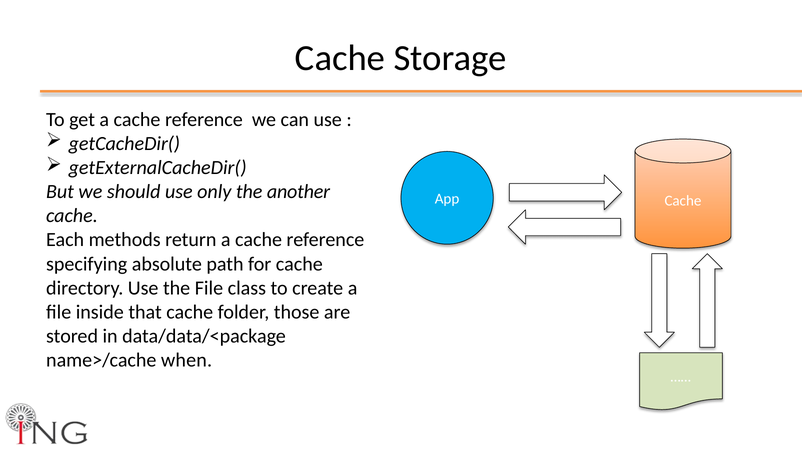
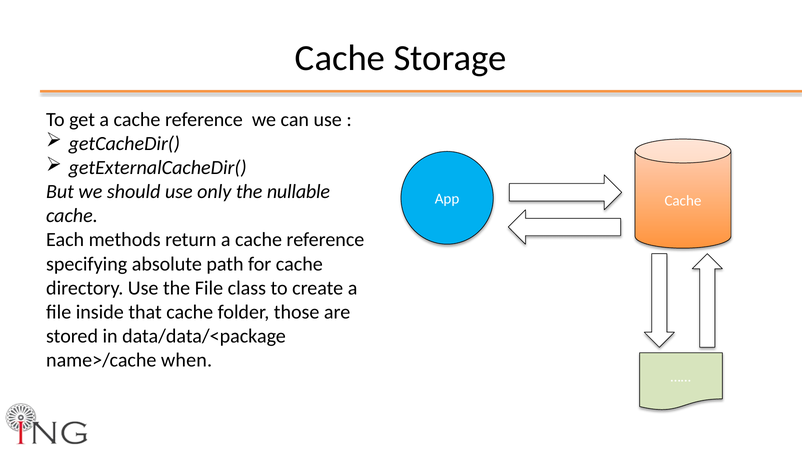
another: another -> nullable
